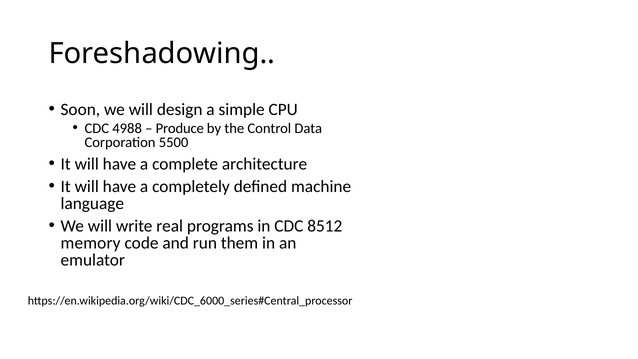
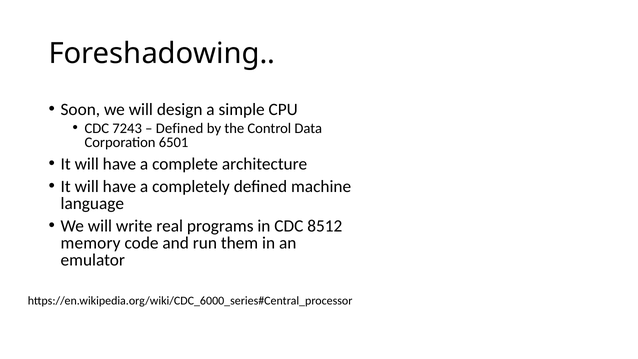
4988: 4988 -> 7243
Produce at (180, 128): Produce -> Defined
5500: 5500 -> 6501
